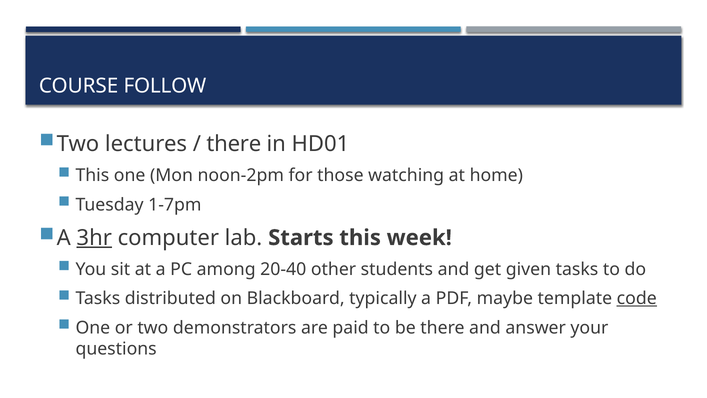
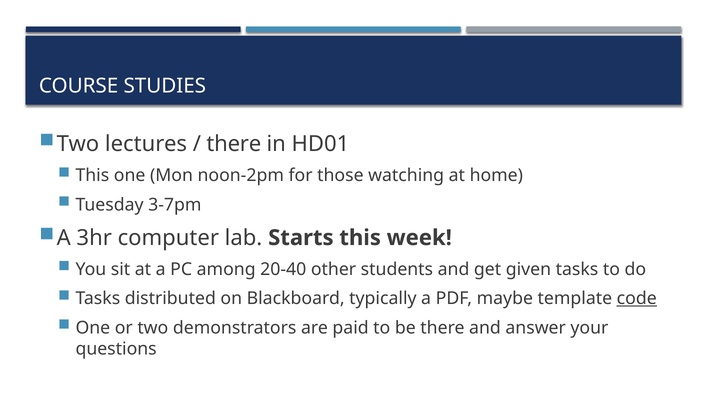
FOLLOW: FOLLOW -> STUDIES
1-7pm: 1-7pm -> 3-7pm
3hr underline: present -> none
